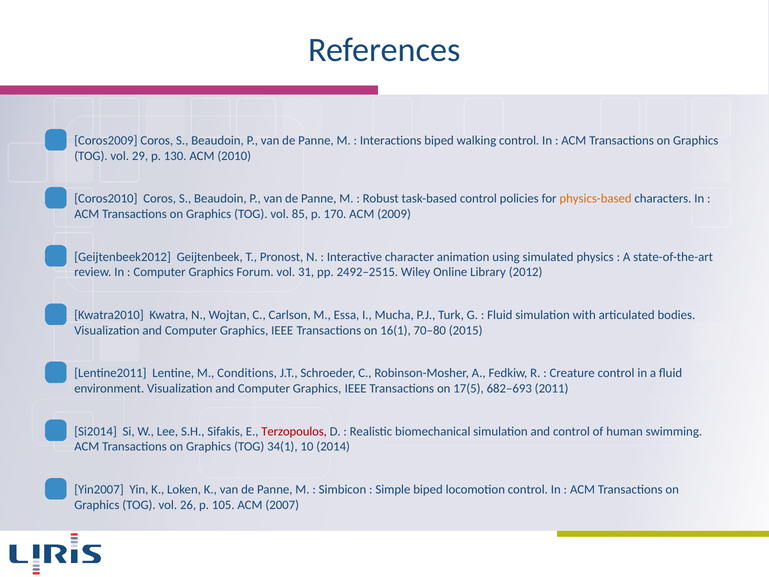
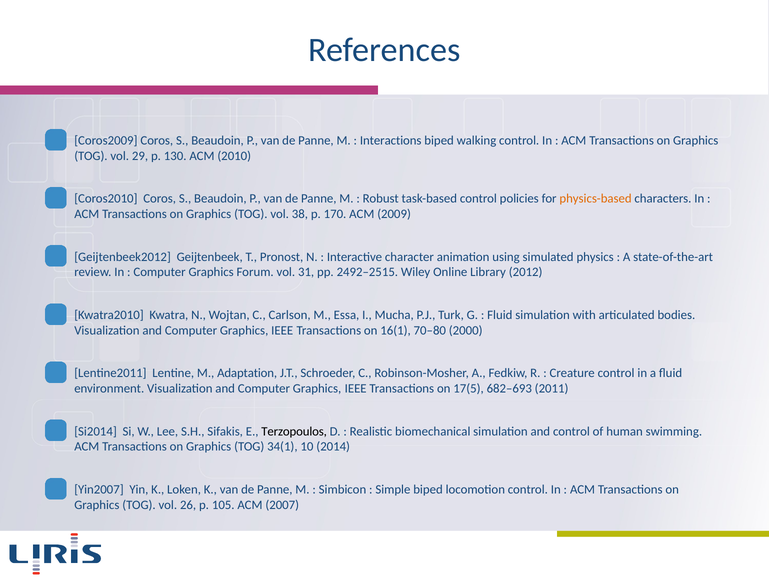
85: 85 -> 38
2015: 2015 -> 2000
Conditions: Conditions -> Adaptation
Terzopoulos colour: red -> black
